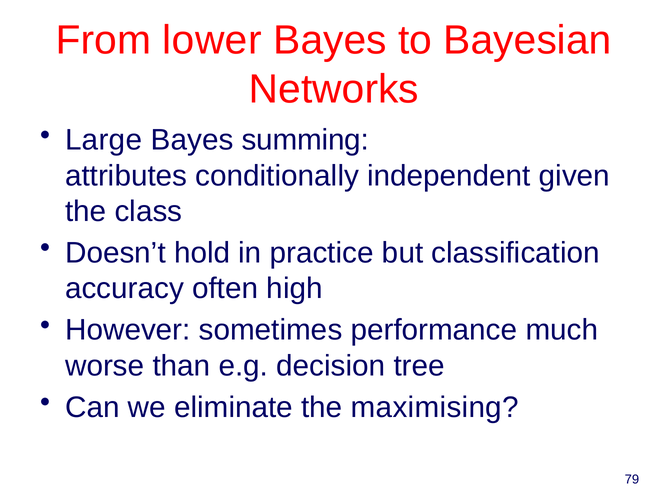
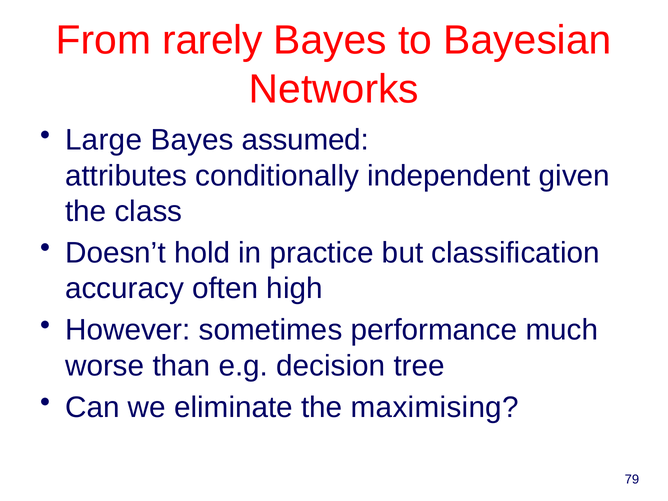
lower: lower -> rarely
summing: summing -> assumed
